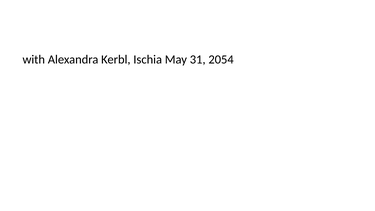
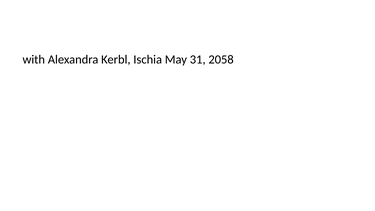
2054: 2054 -> 2058
